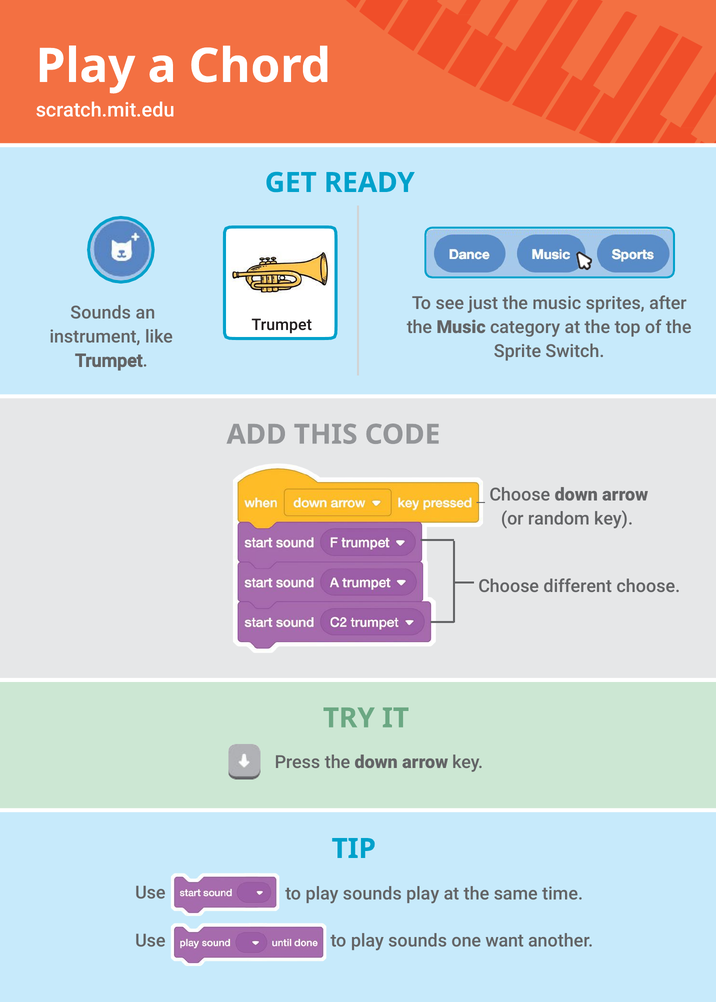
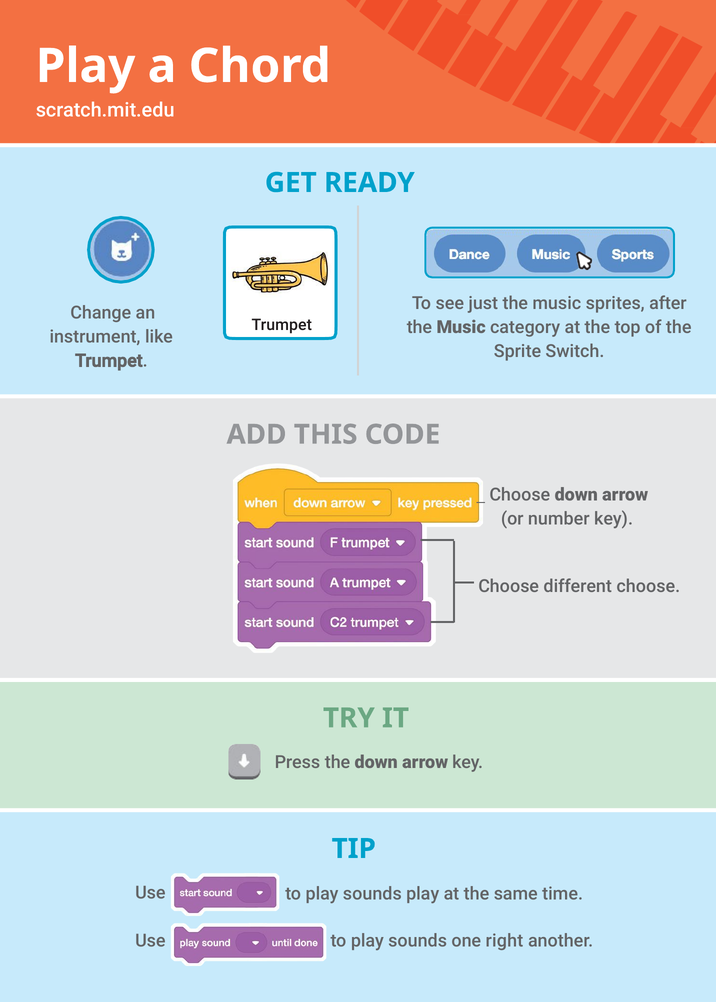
Sounds at (101, 313): Sounds -> Change
random: random -> number
want: want -> right
